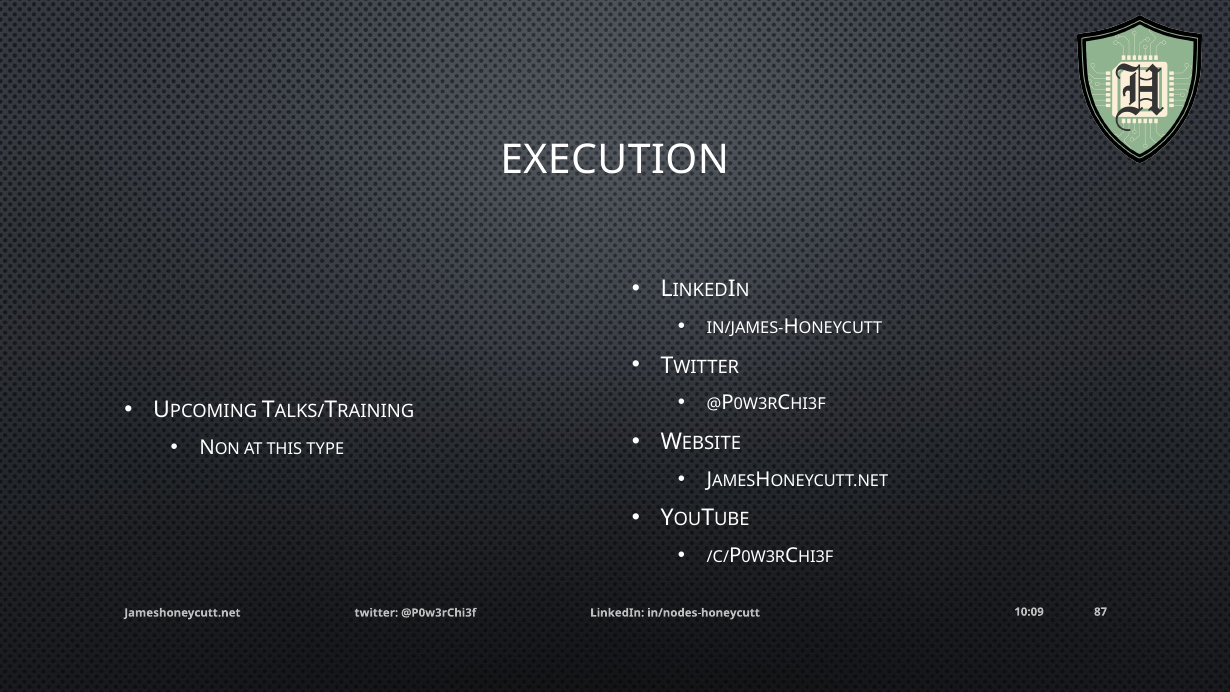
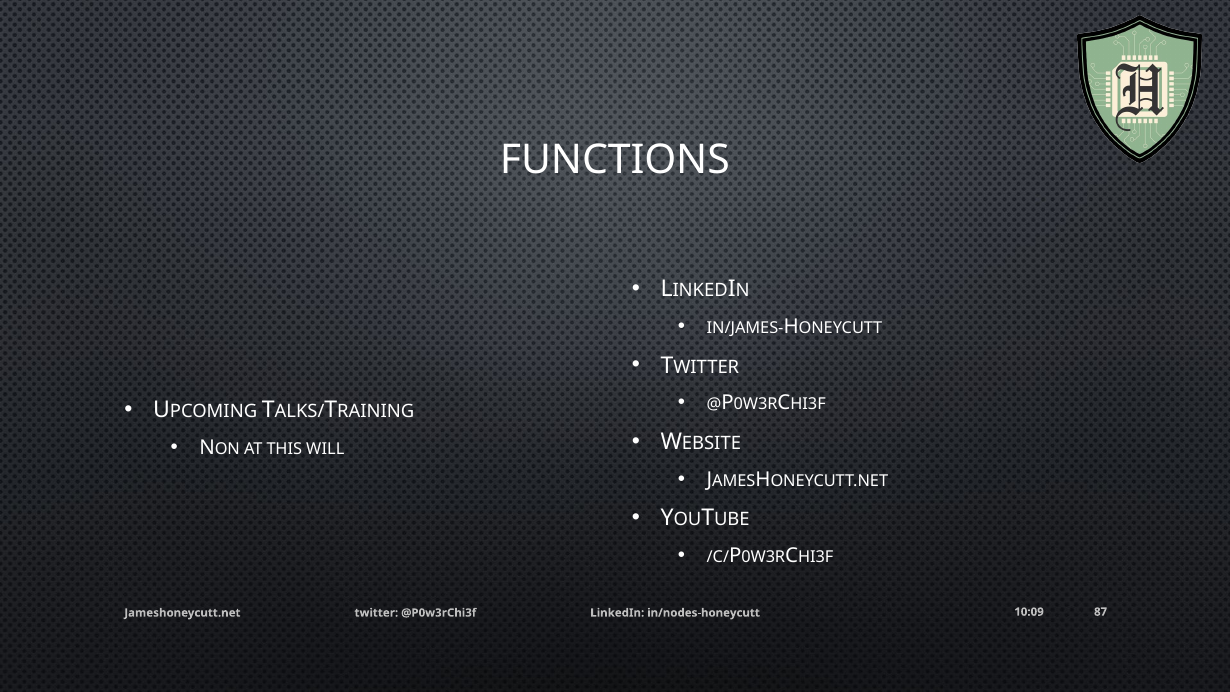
EXECUTION: EXECUTION -> FUNCTIONS
TYPE: TYPE -> WILL
